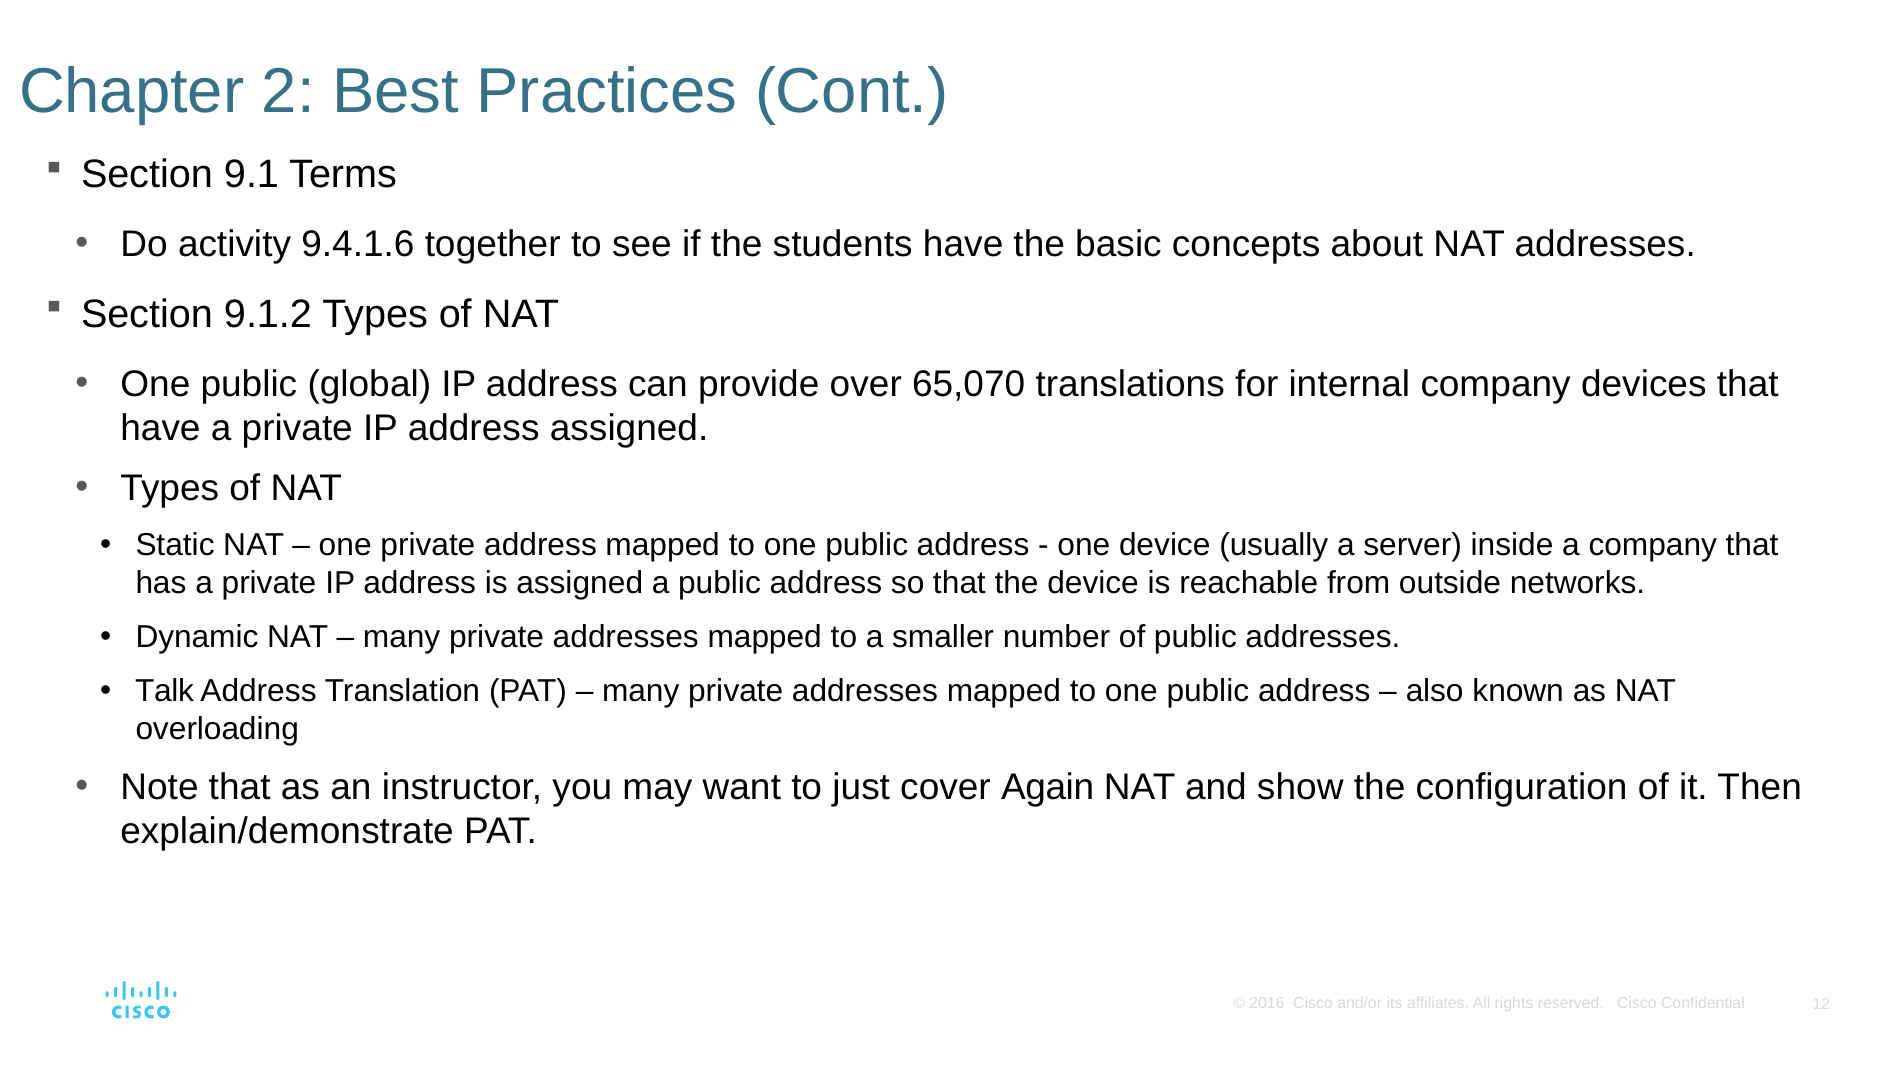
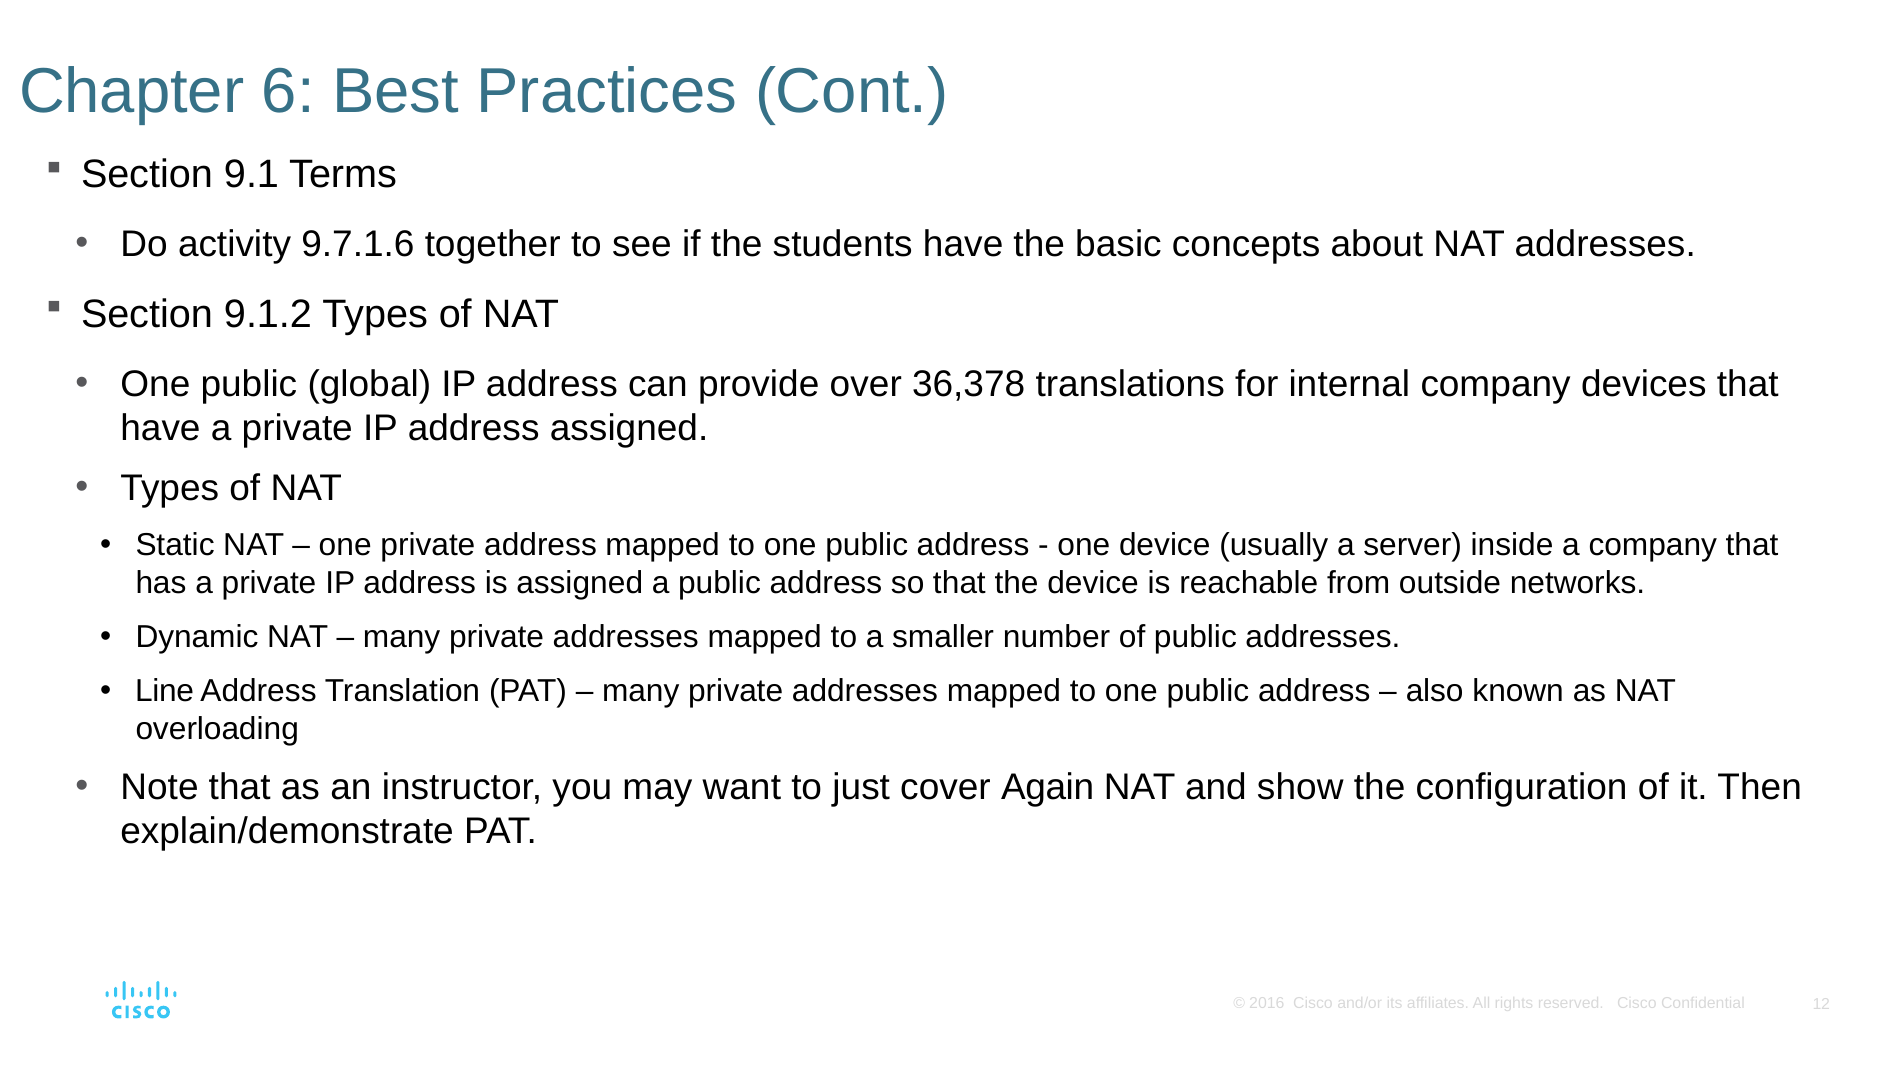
2: 2 -> 6
9.4.1.6: 9.4.1.6 -> 9.7.1.6
65,070: 65,070 -> 36,378
Talk: Talk -> Line
